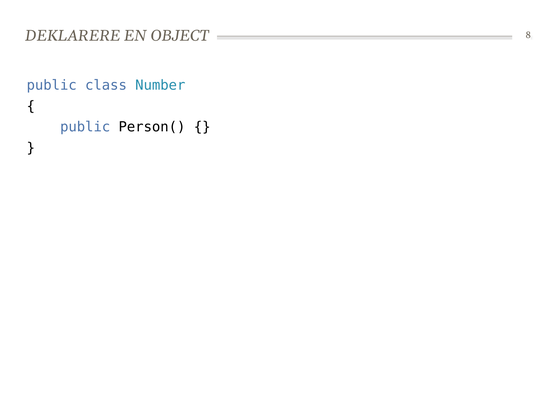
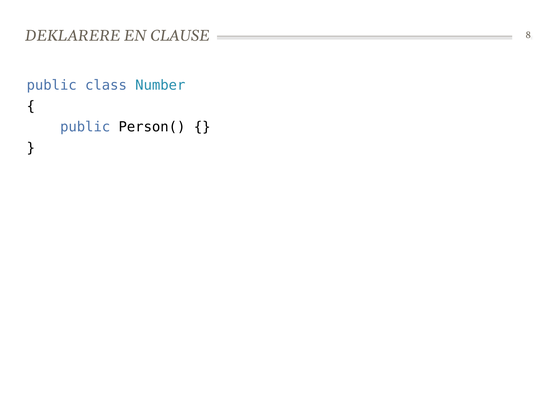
OBJECT: OBJECT -> CLAUSE
